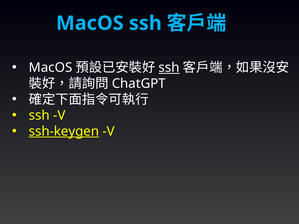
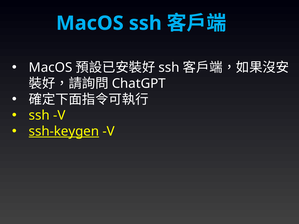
ssh at (169, 68) underline: present -> none
